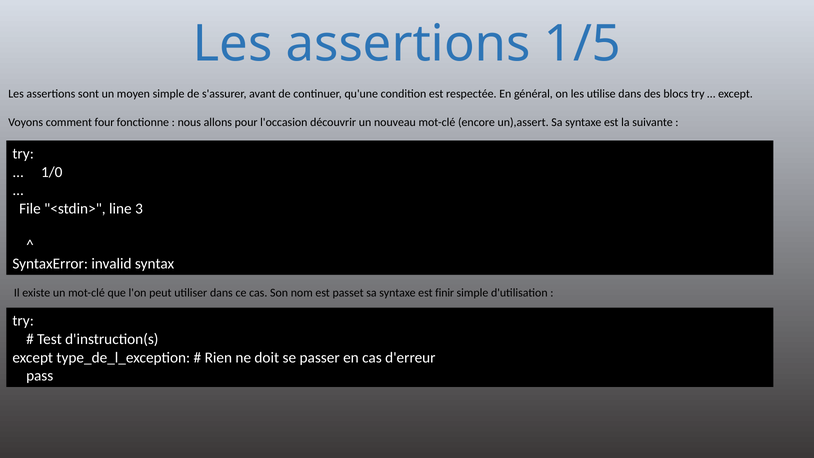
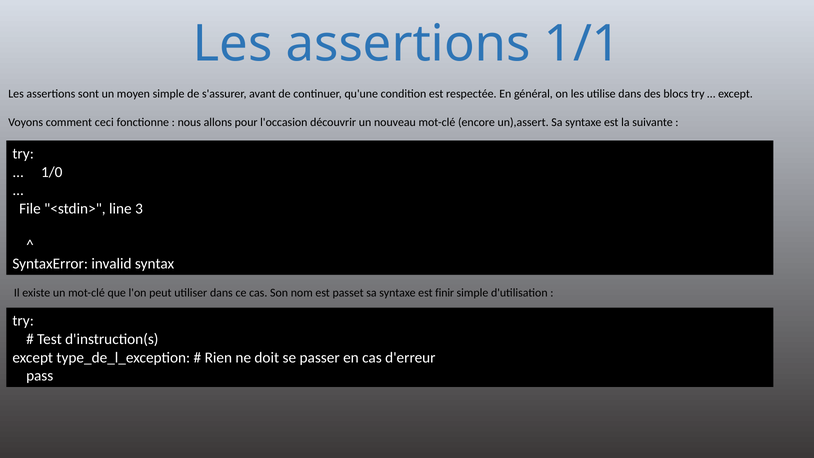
1/5: 1/5 -> 1/1
four: four -> ceci
